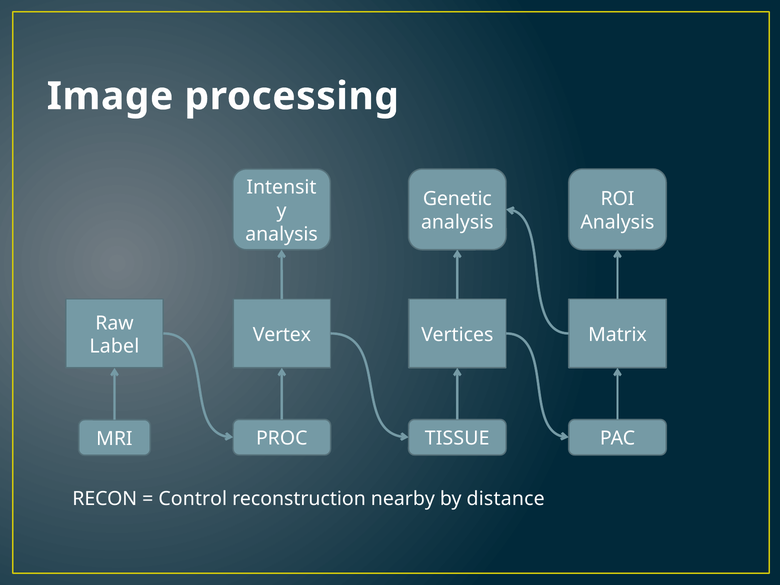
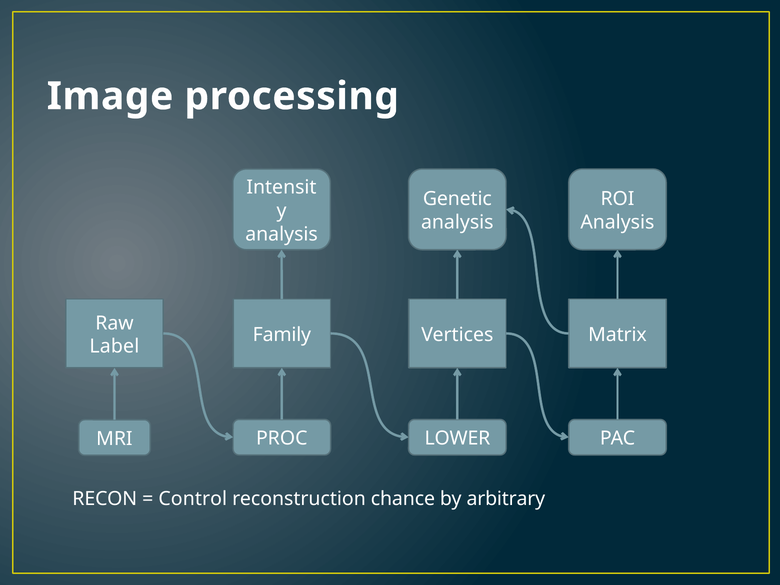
Vertex: Vertex -> Family
TISSUE: TISSUE -> LOWER
nearby: nearby -> chance
distance: distance -> arbitrary
